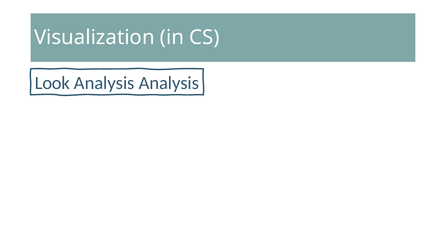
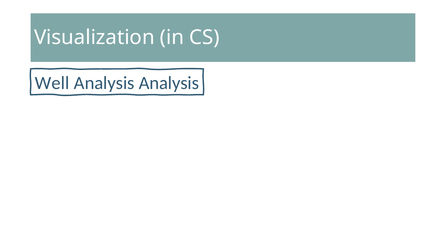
Look: Look -> Well
